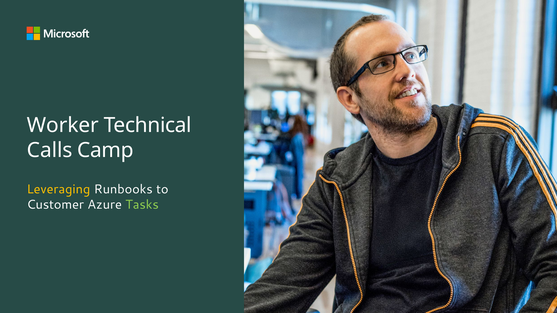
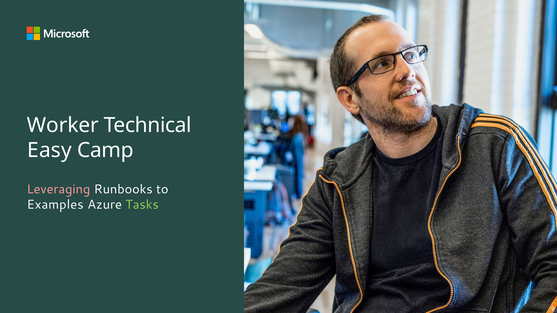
Calls: Calls -> Easy
Leveraging colour: yellow -> pink
Customer: Customer -> Examples
